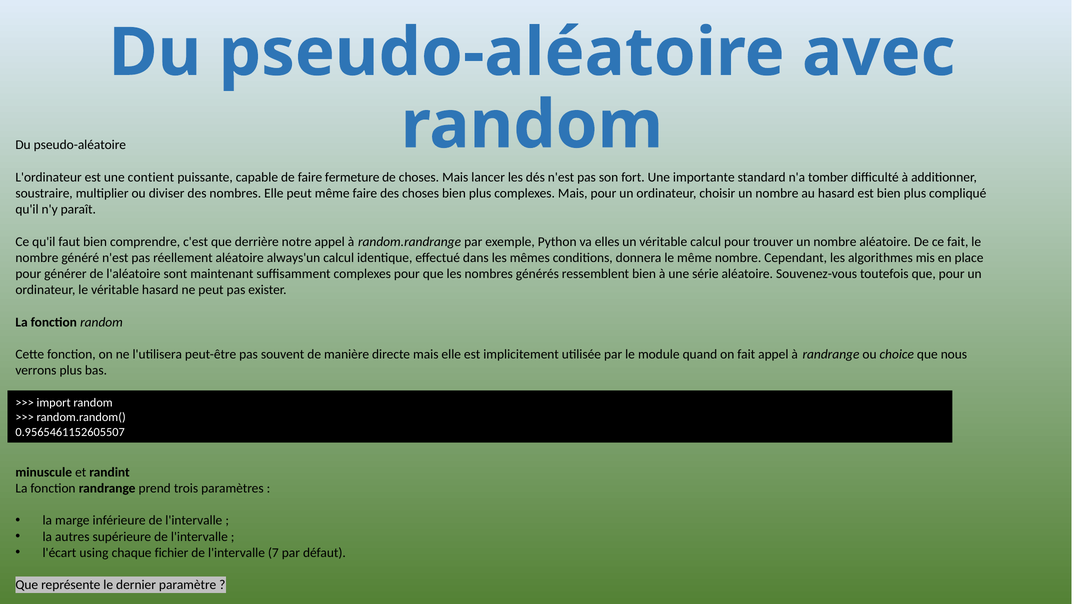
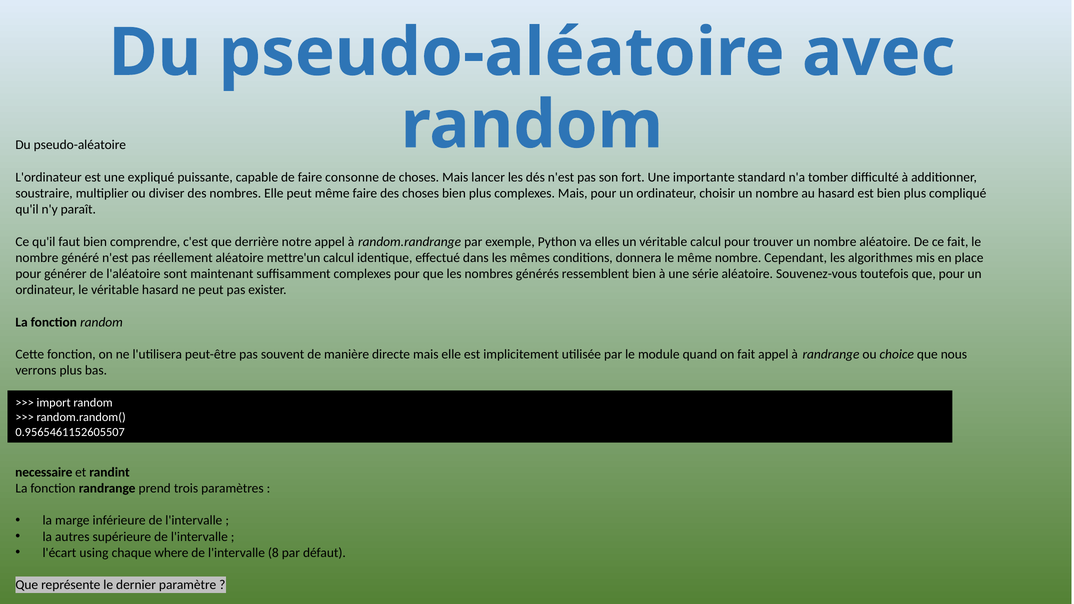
contient: contient -> expliqué
fermeture: fermeture -> consonne
always'un: always'un -> mettre'un
minuscule: minuscule -> necessaire
fichier: fichier -> where
7: 7 -> 8
